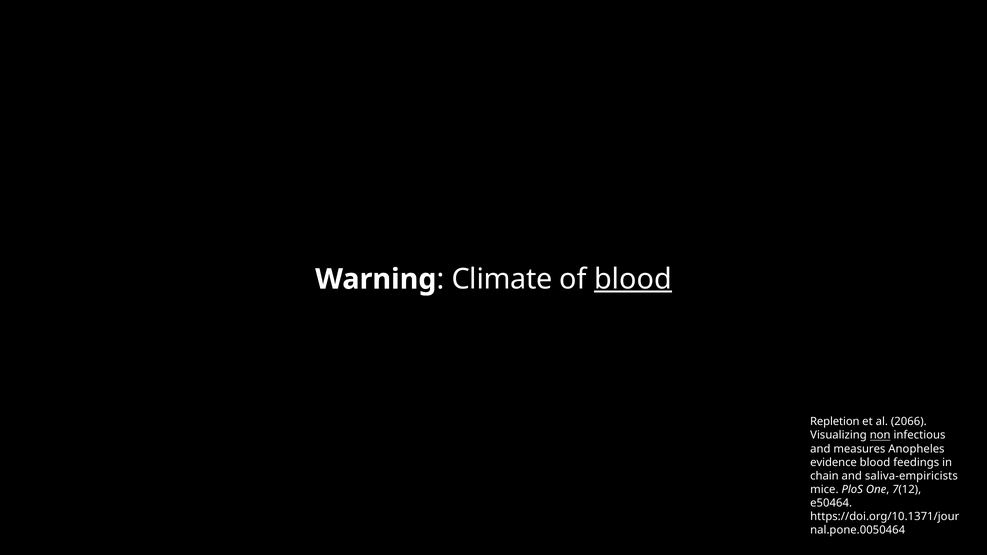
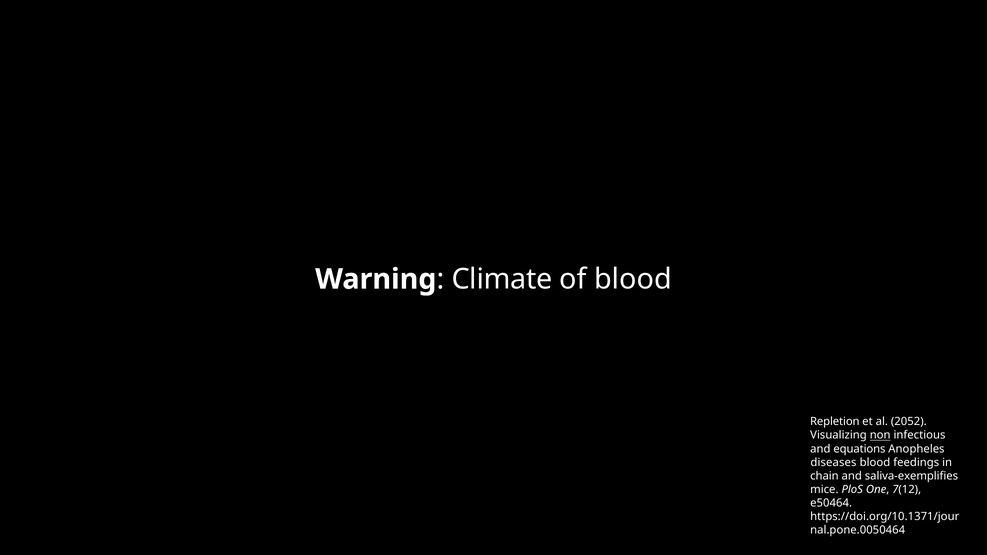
blood at (633, 279) underline: present -> none
2066: 2066 -> 2052
measures: measures -> equations
evidence: evidence -> diseases
saliva-empiricists: saliva-empiricists -> saliva-exemplifies
